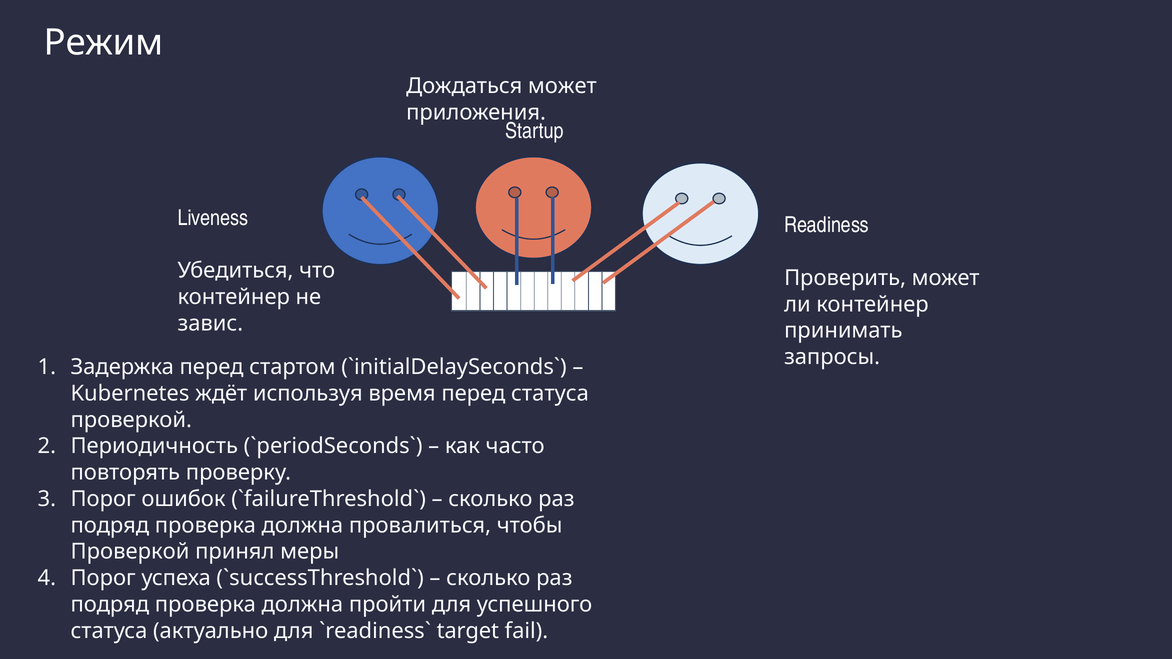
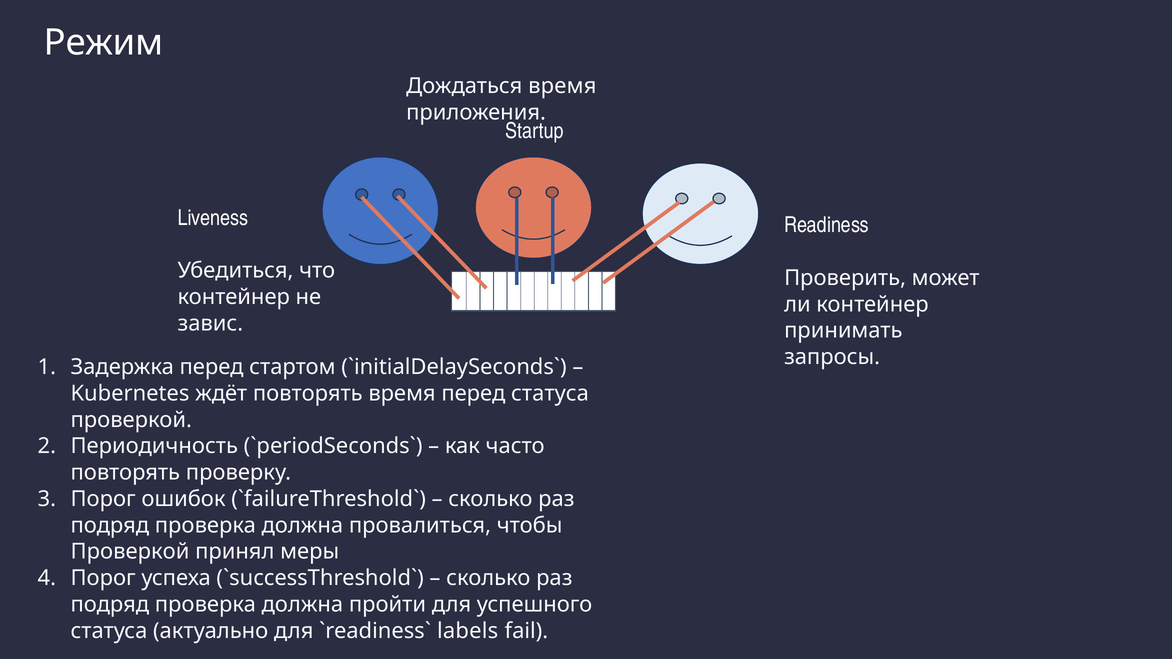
Дождаться может: может -> время
ждёт используя: используя -> повторять
target: target -> labels
